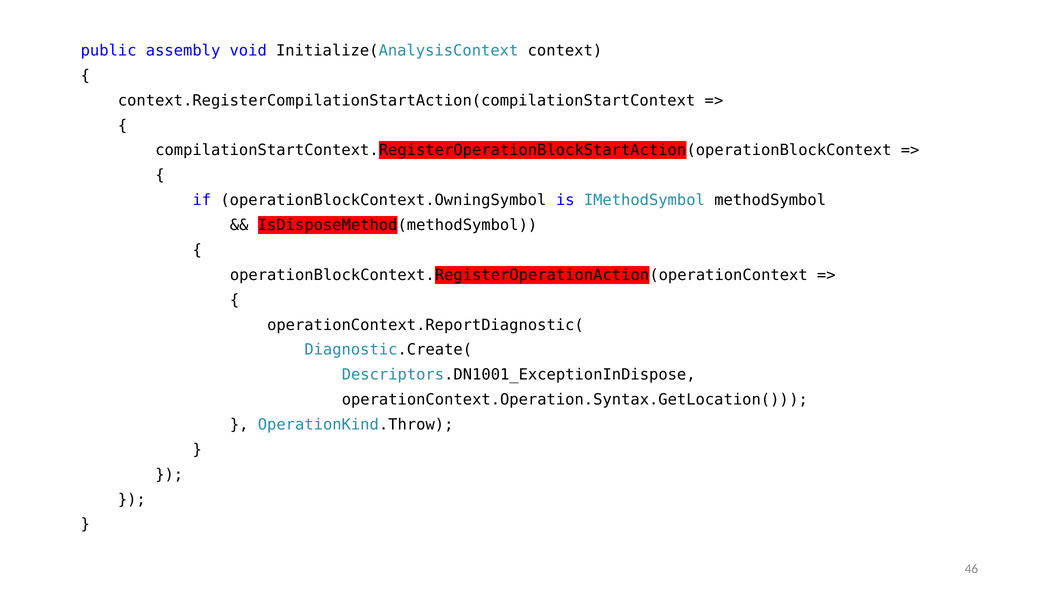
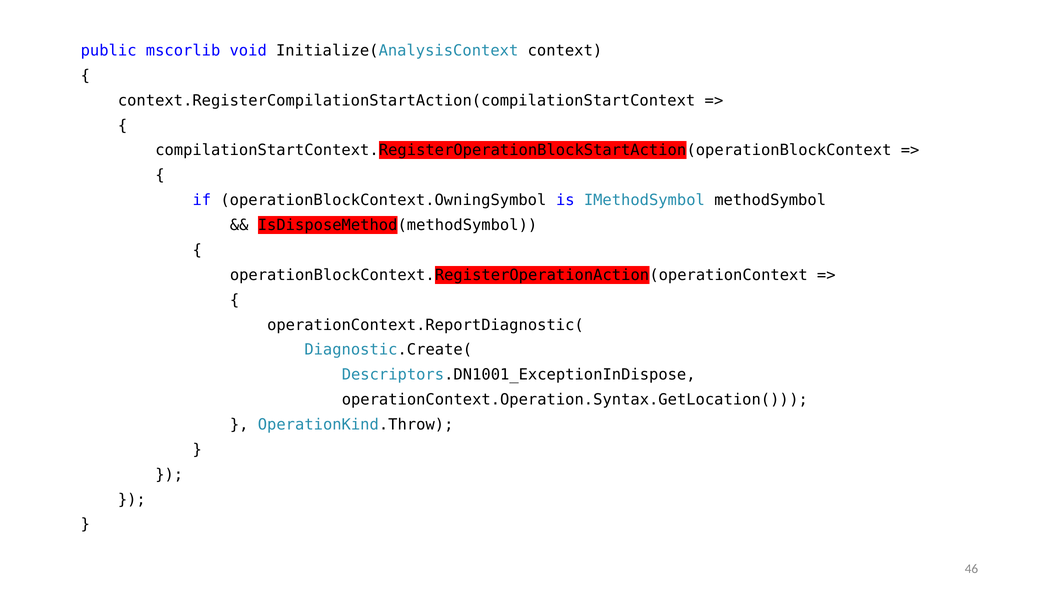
assembly: assembly -> mscorlib
